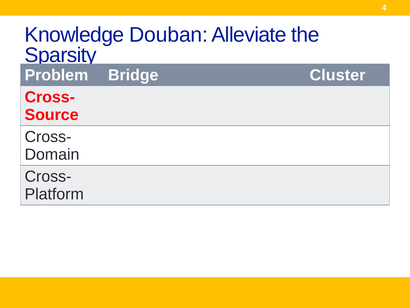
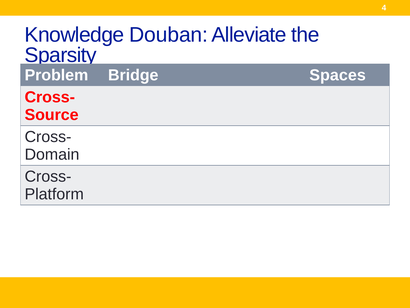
Cluster: Cluster -> Spaces
